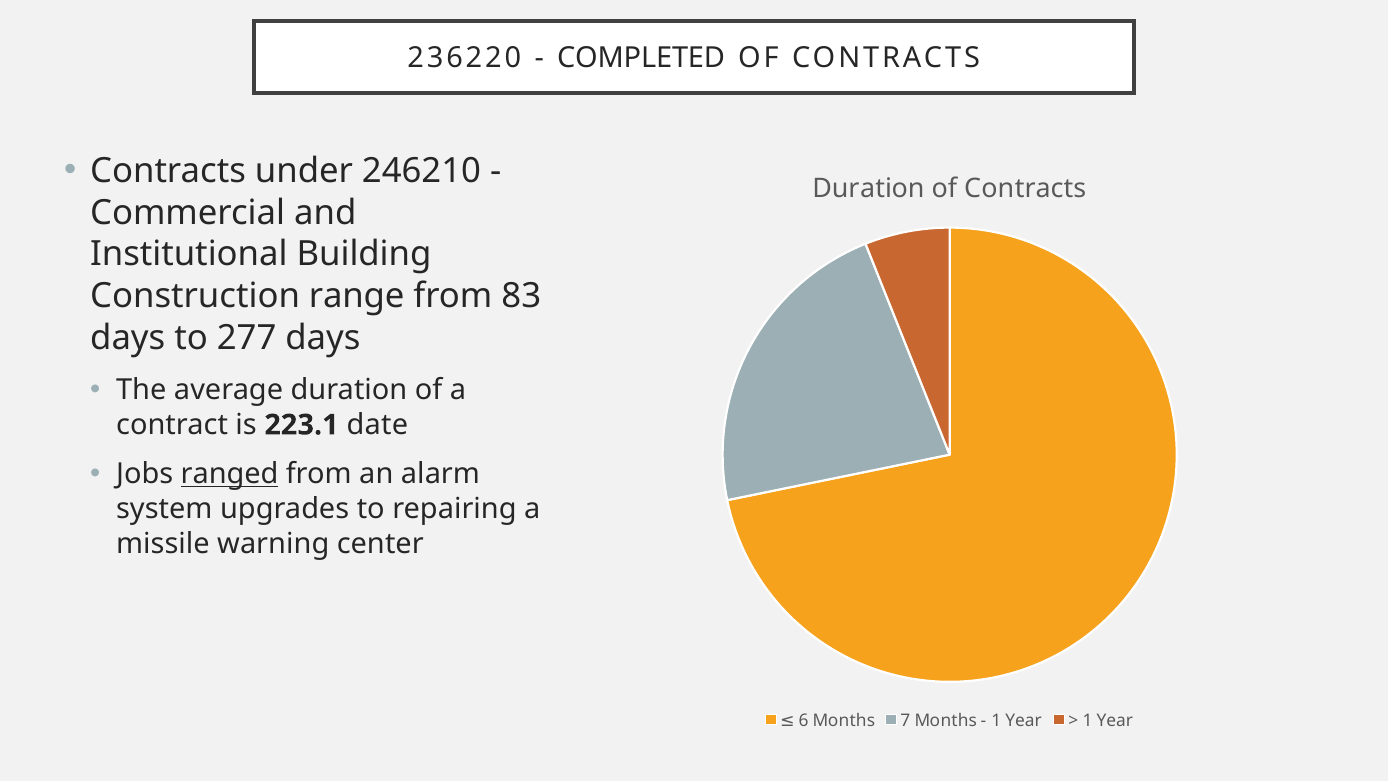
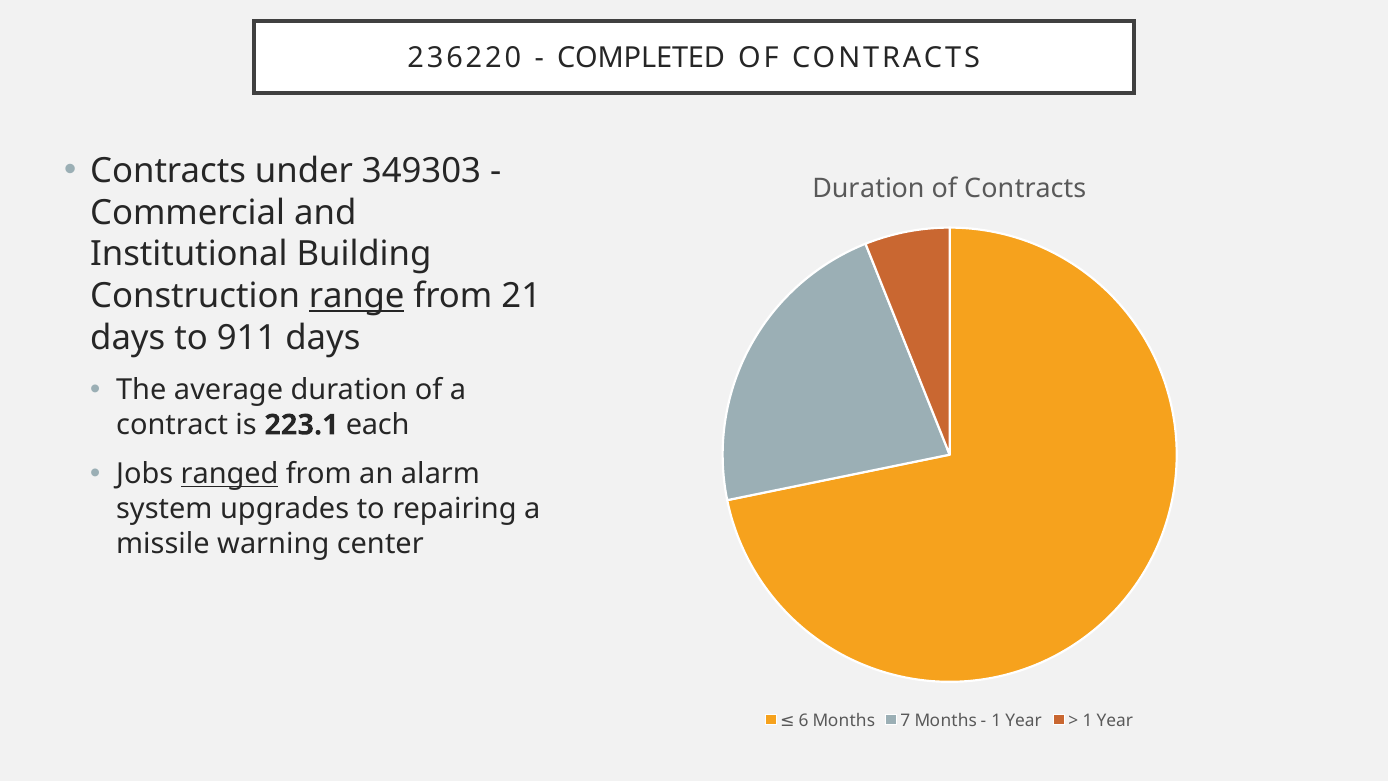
246210: 246210 -> 349303
range underline: none -> present
83: 83 -> 21
277: 277 -> 911
date: date -> each
